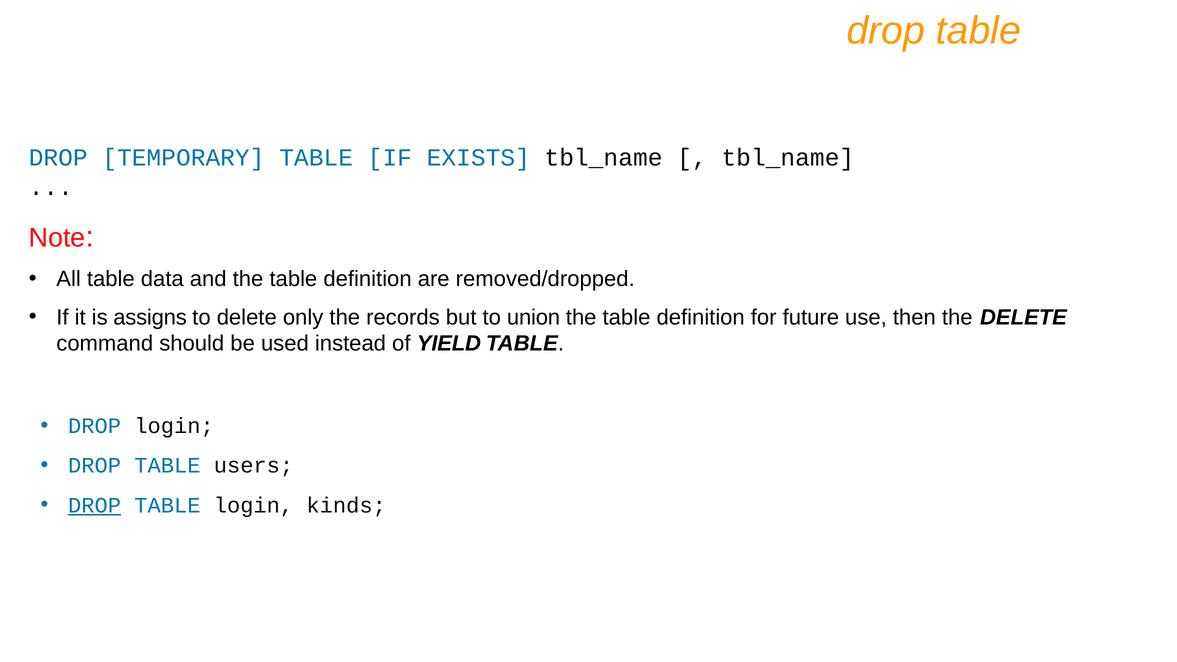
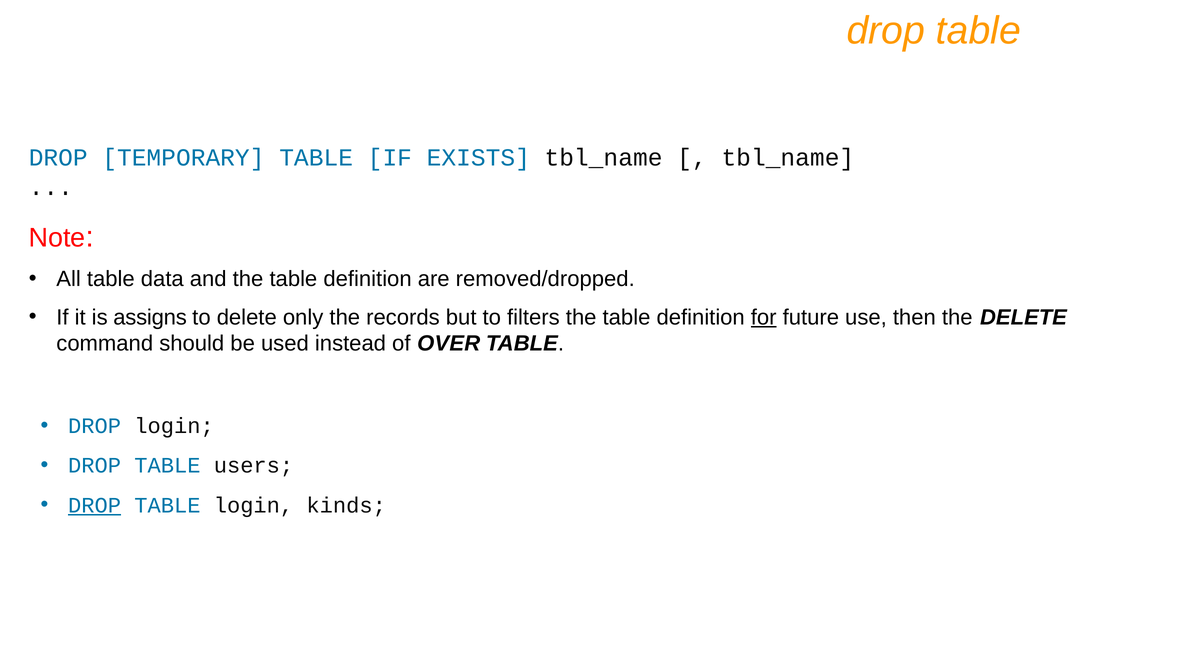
union: union -> filters
for underline: none -> present
YIELD: YIELD -> OVER
